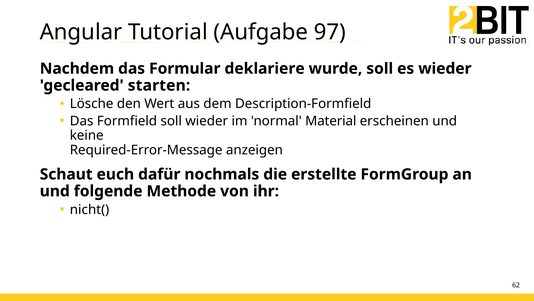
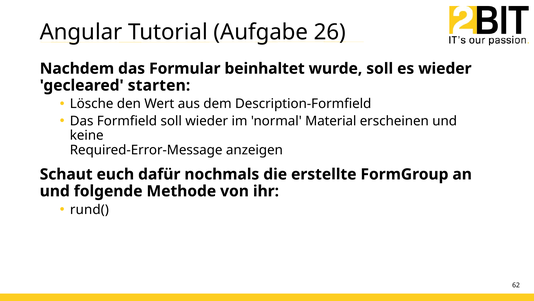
97: 97 -> 26
deklariere: deklariere -> beinhaltet
nicht(: nicht( -> rund(
